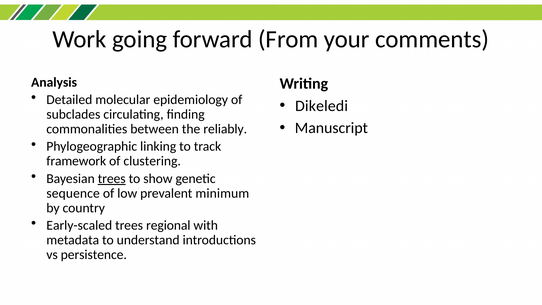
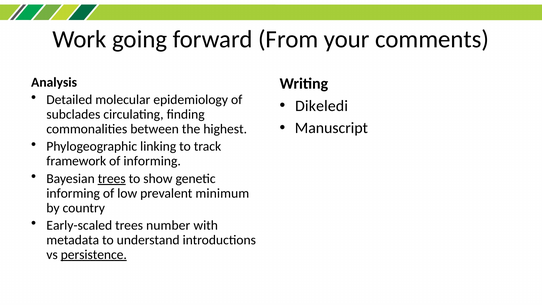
reliably: reliably -> highest
of clustering: clustering -> informing
sequence at (73, 193): sequence -> informing
regional: regional -> number
persistence underline: none -> present
